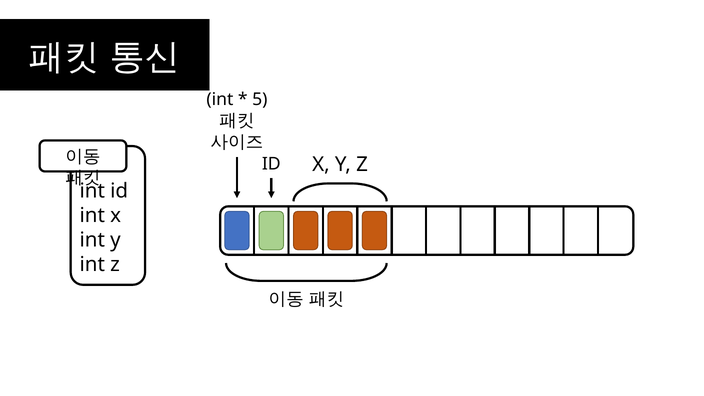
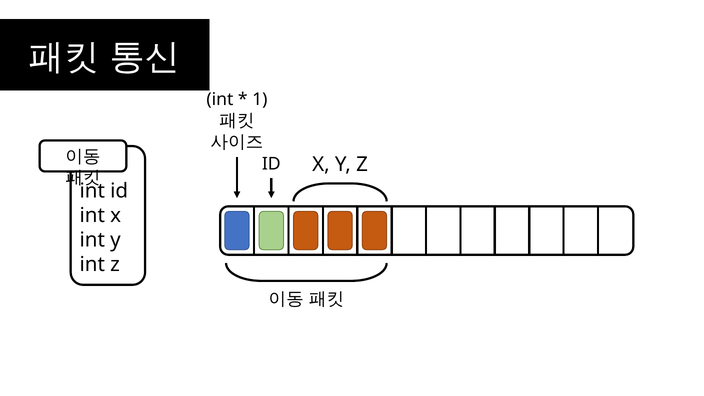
5: 5 -> 1
